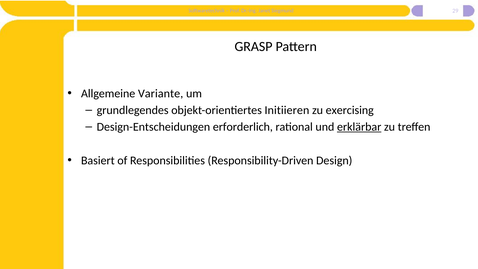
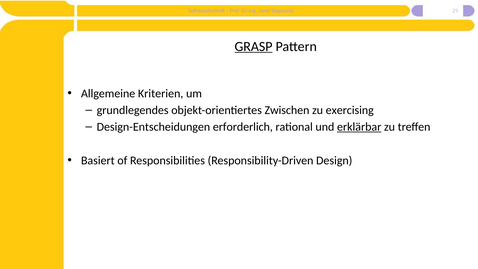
GRASP underline: none -> present
Variante: Variante -> Kriterien
Initiieren: Initiieren -> Zwischen
